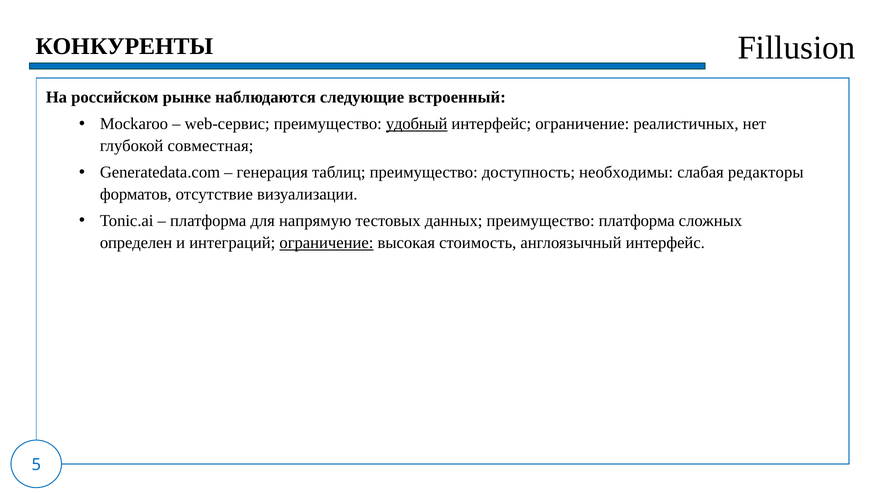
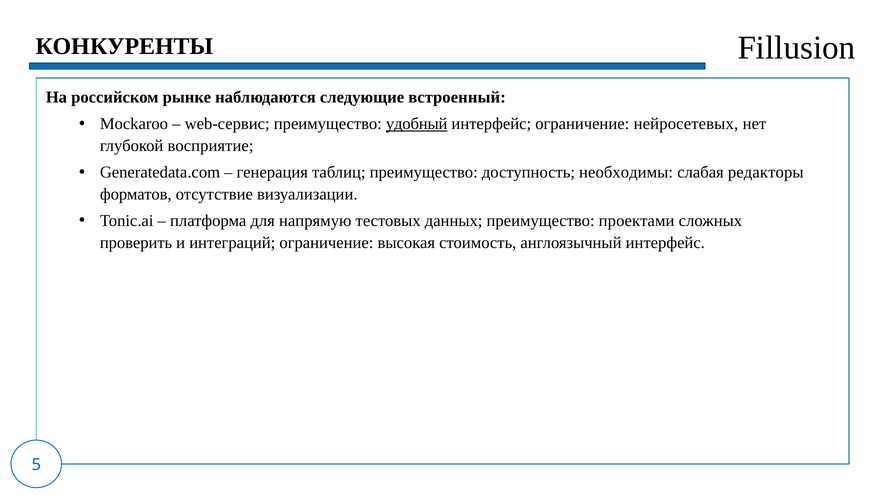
реалистичных: реалистичных -> нейросетевых
совместная: совместная -> восприятие
преимущество платформа: платформа -> проектами
определен: определен -> проверить
ограничение at (326, 243) underline: present -> none
